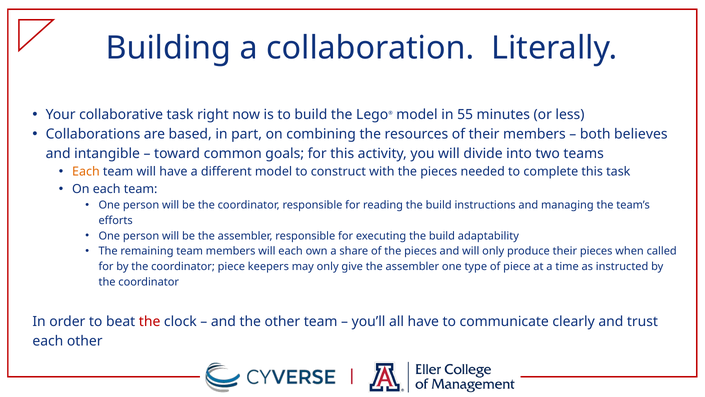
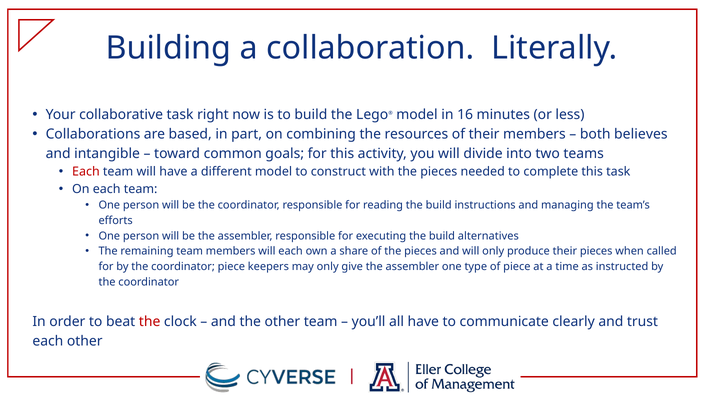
55: 55 -> 16
Each at (86, 172) colour: orange -> red
adaptability: adaptability -> alternatives
